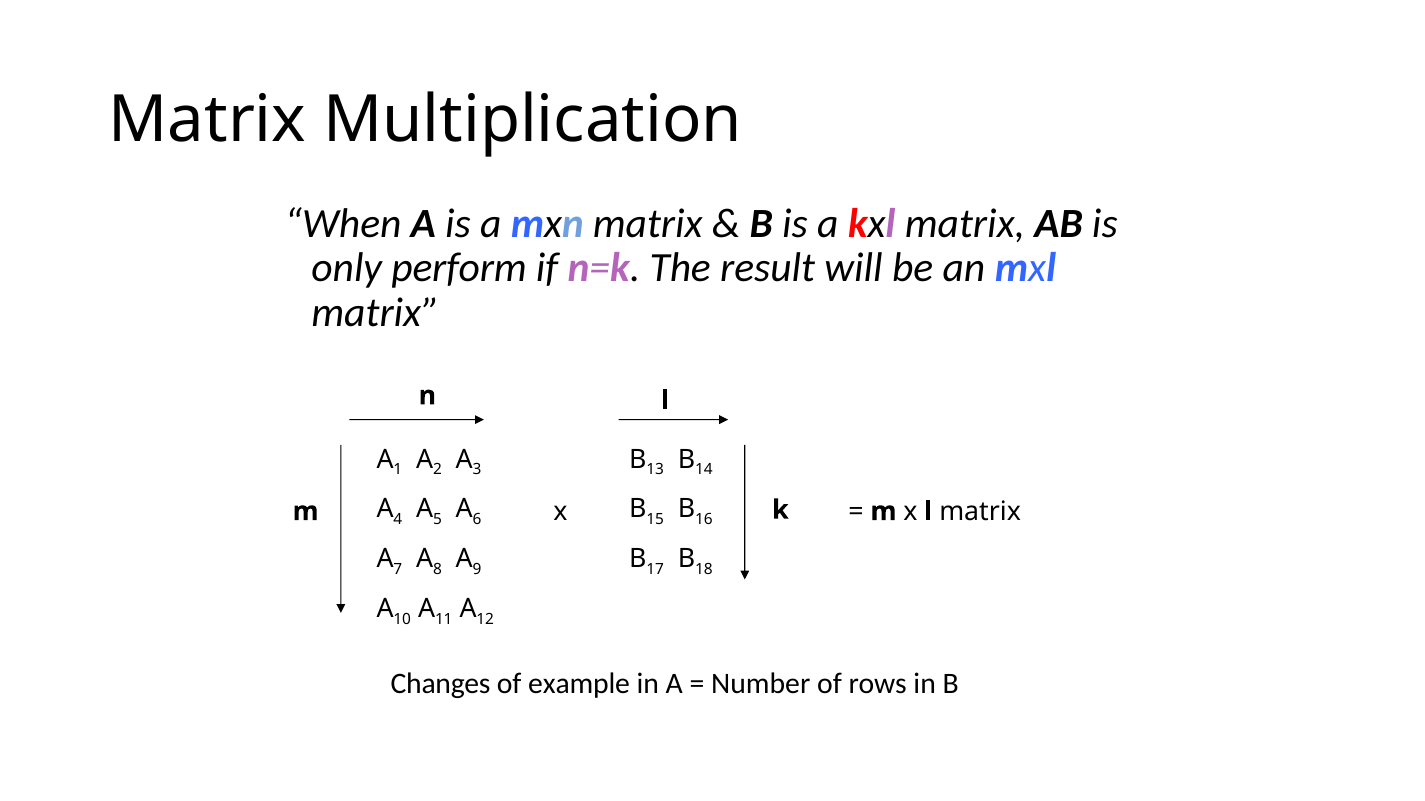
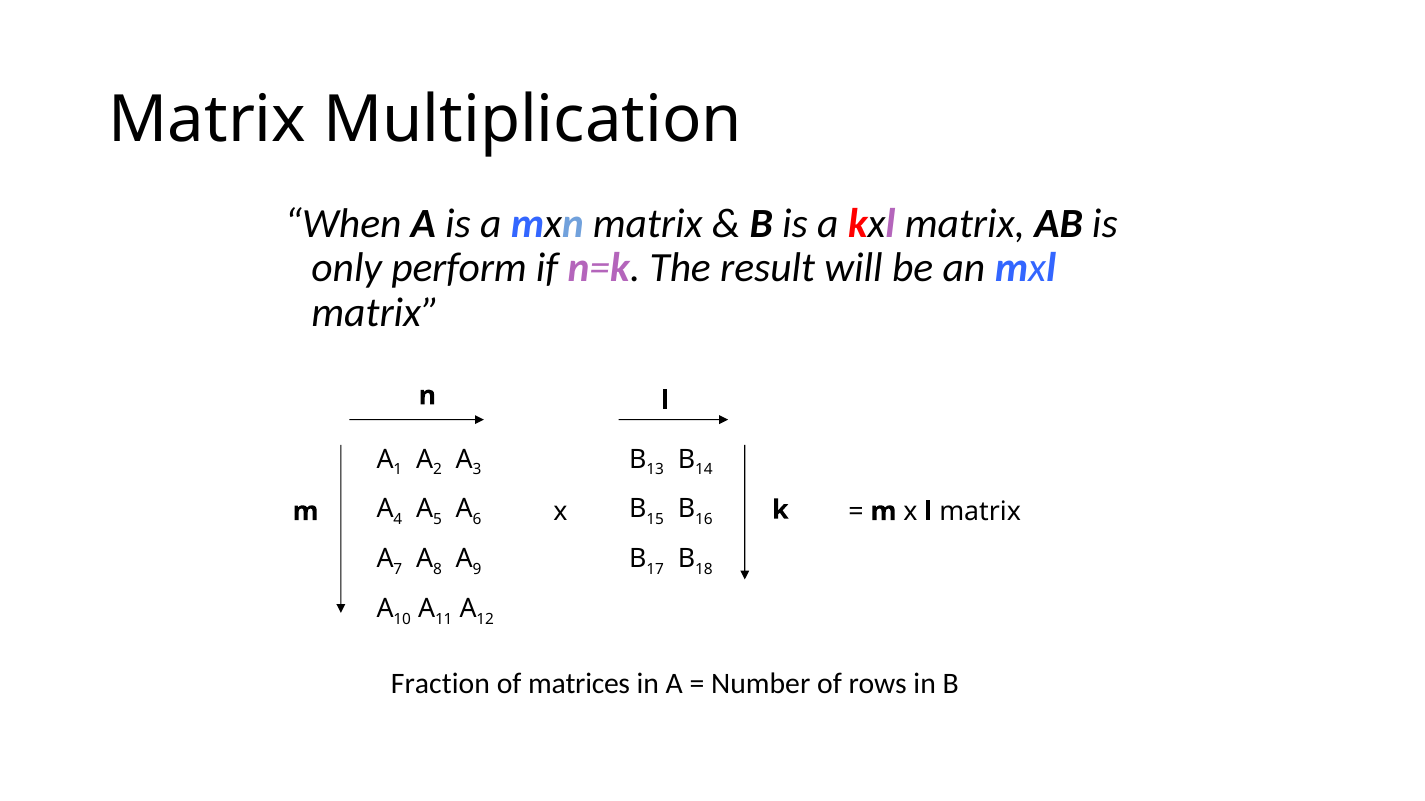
Changes: Changes -> Fraction
example: example -> matrices
